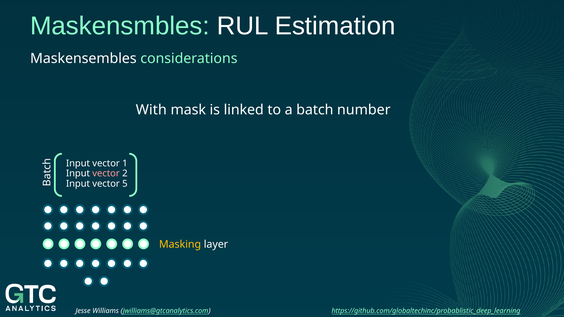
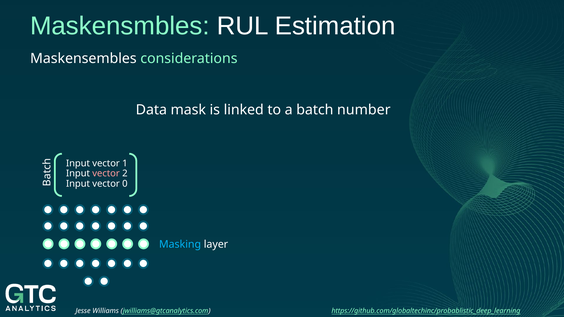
With: With -> Data
5: 5 -> 0
Masking colour: yellow -> light blue
